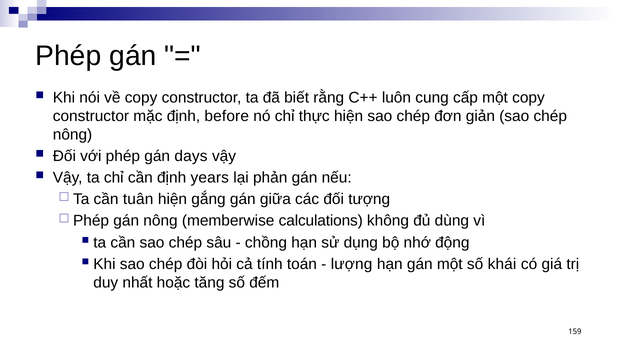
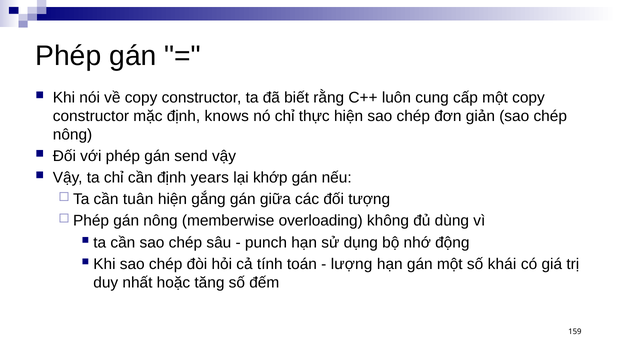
before: before -> knows
days: days -> send
phản: phản -> khớp
calculations: calculations -> overloading
chồng: chồng -> punch
